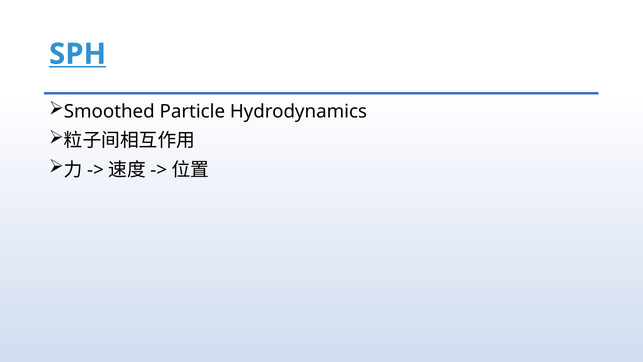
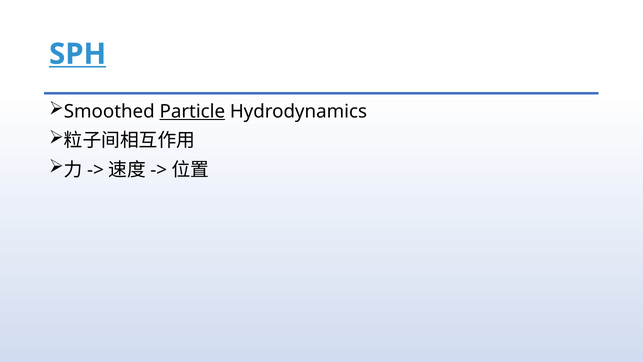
Particle underline: none -> present
